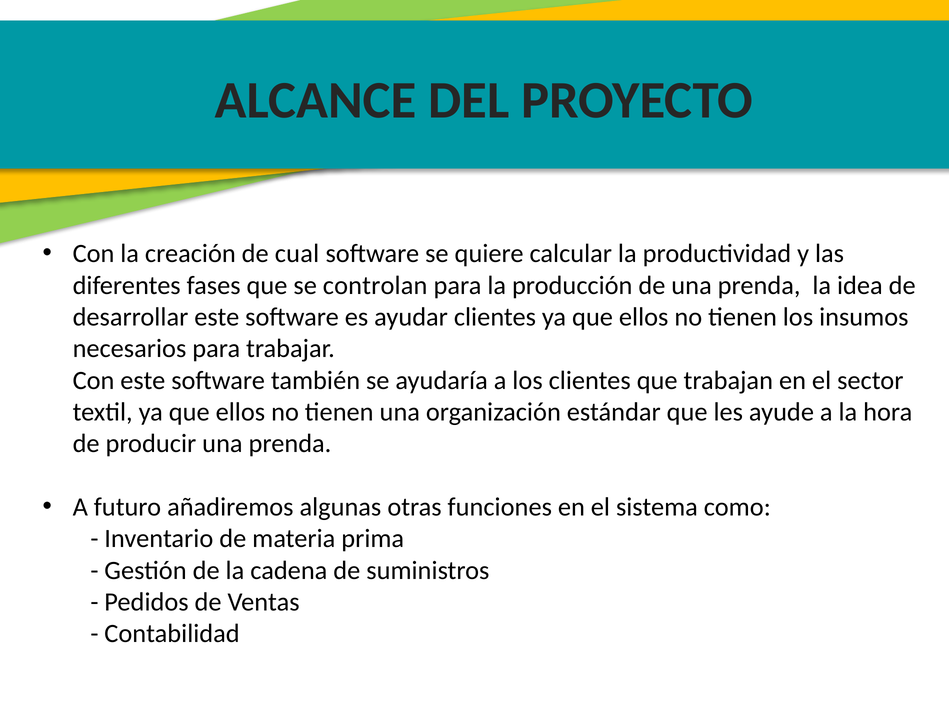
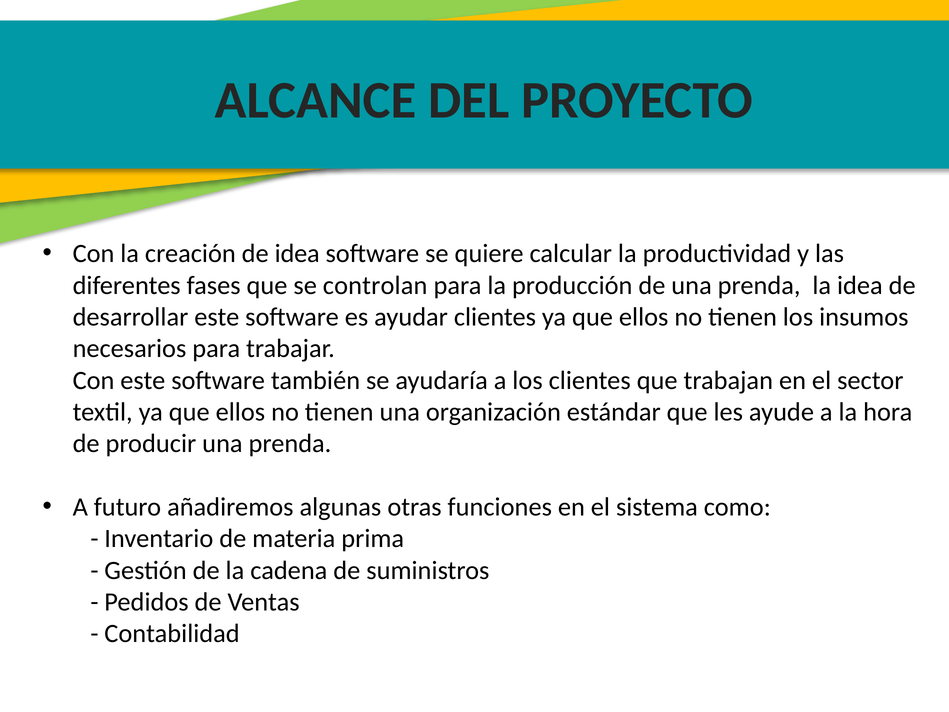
de cual: cual -> idea
